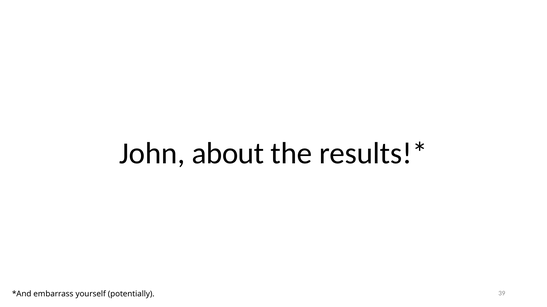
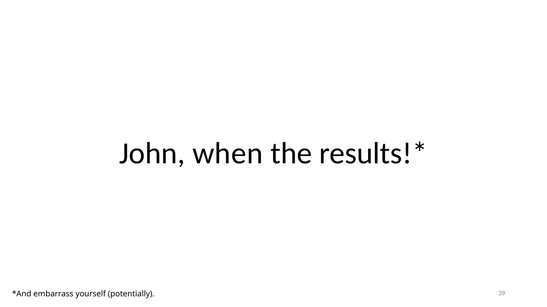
about: about -> when
